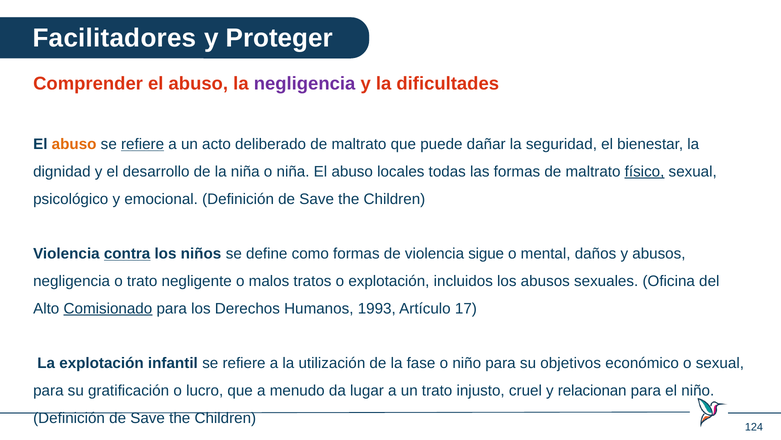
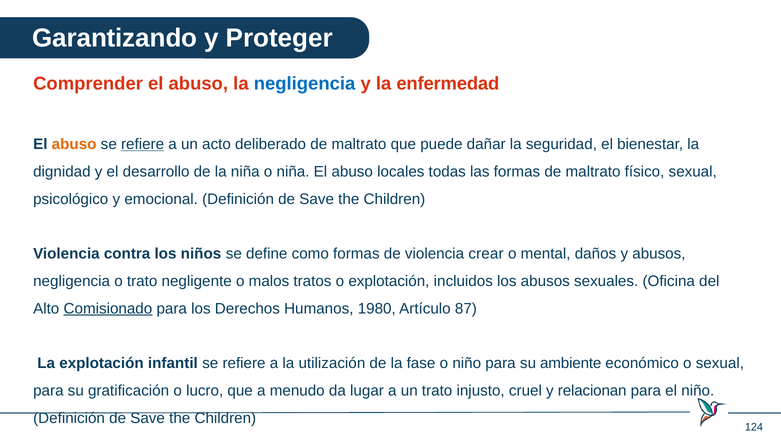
Facilitadores: Facilitadores -> Garantizando
negligencia at (305, 84) colour: purple -> blue
dificultades: dificultades -> enfermedad
físico underline: present -> none
contra underline: present -> none
sigue: sigue -> crear
1993: 1993 -> 1980
17: 17 -> 87
objetivos: objetivos -> ambiente
